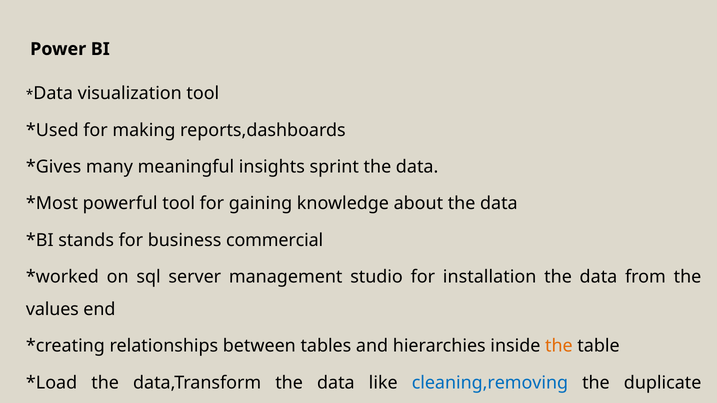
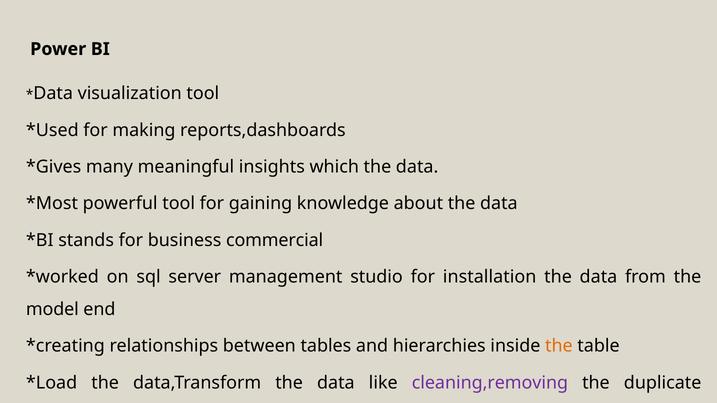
sprint: sprint -> which
values at (52, 309): values -> model
cleaning,removing colour: blue -> purple
